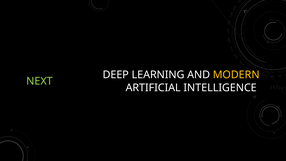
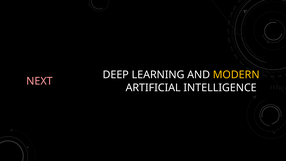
NEXT colour: light green -> pink
